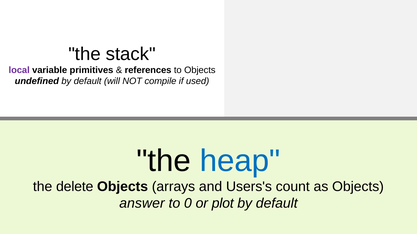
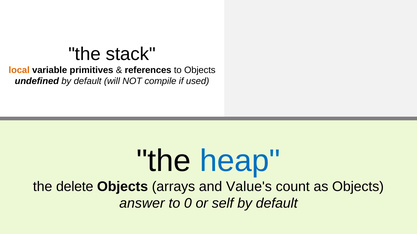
local colour: purple -> orange
Users's: Users's -> Value's
plot: plot -> self
